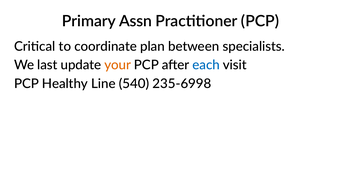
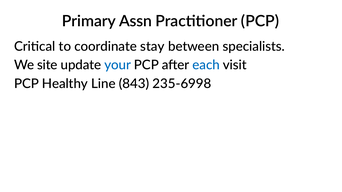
plan: plan -> stay
last: last -> site
your colour: orange -> blue
540: 540 -> 843
